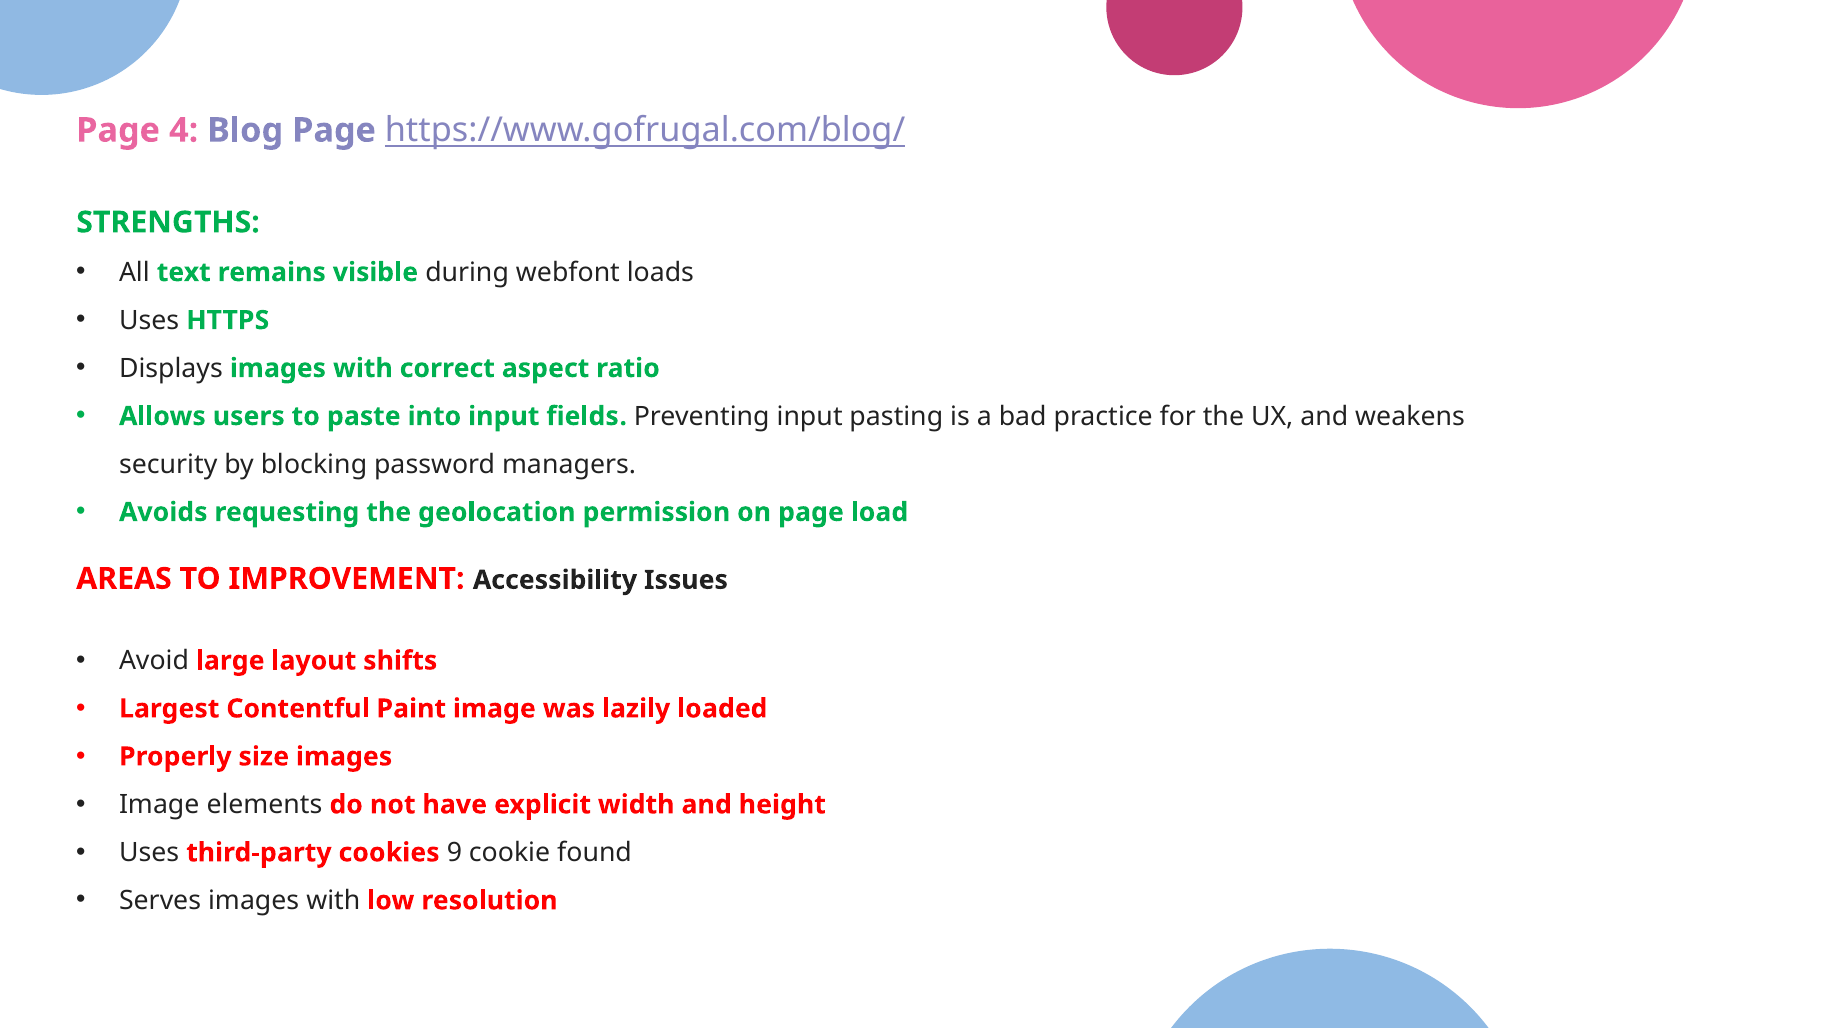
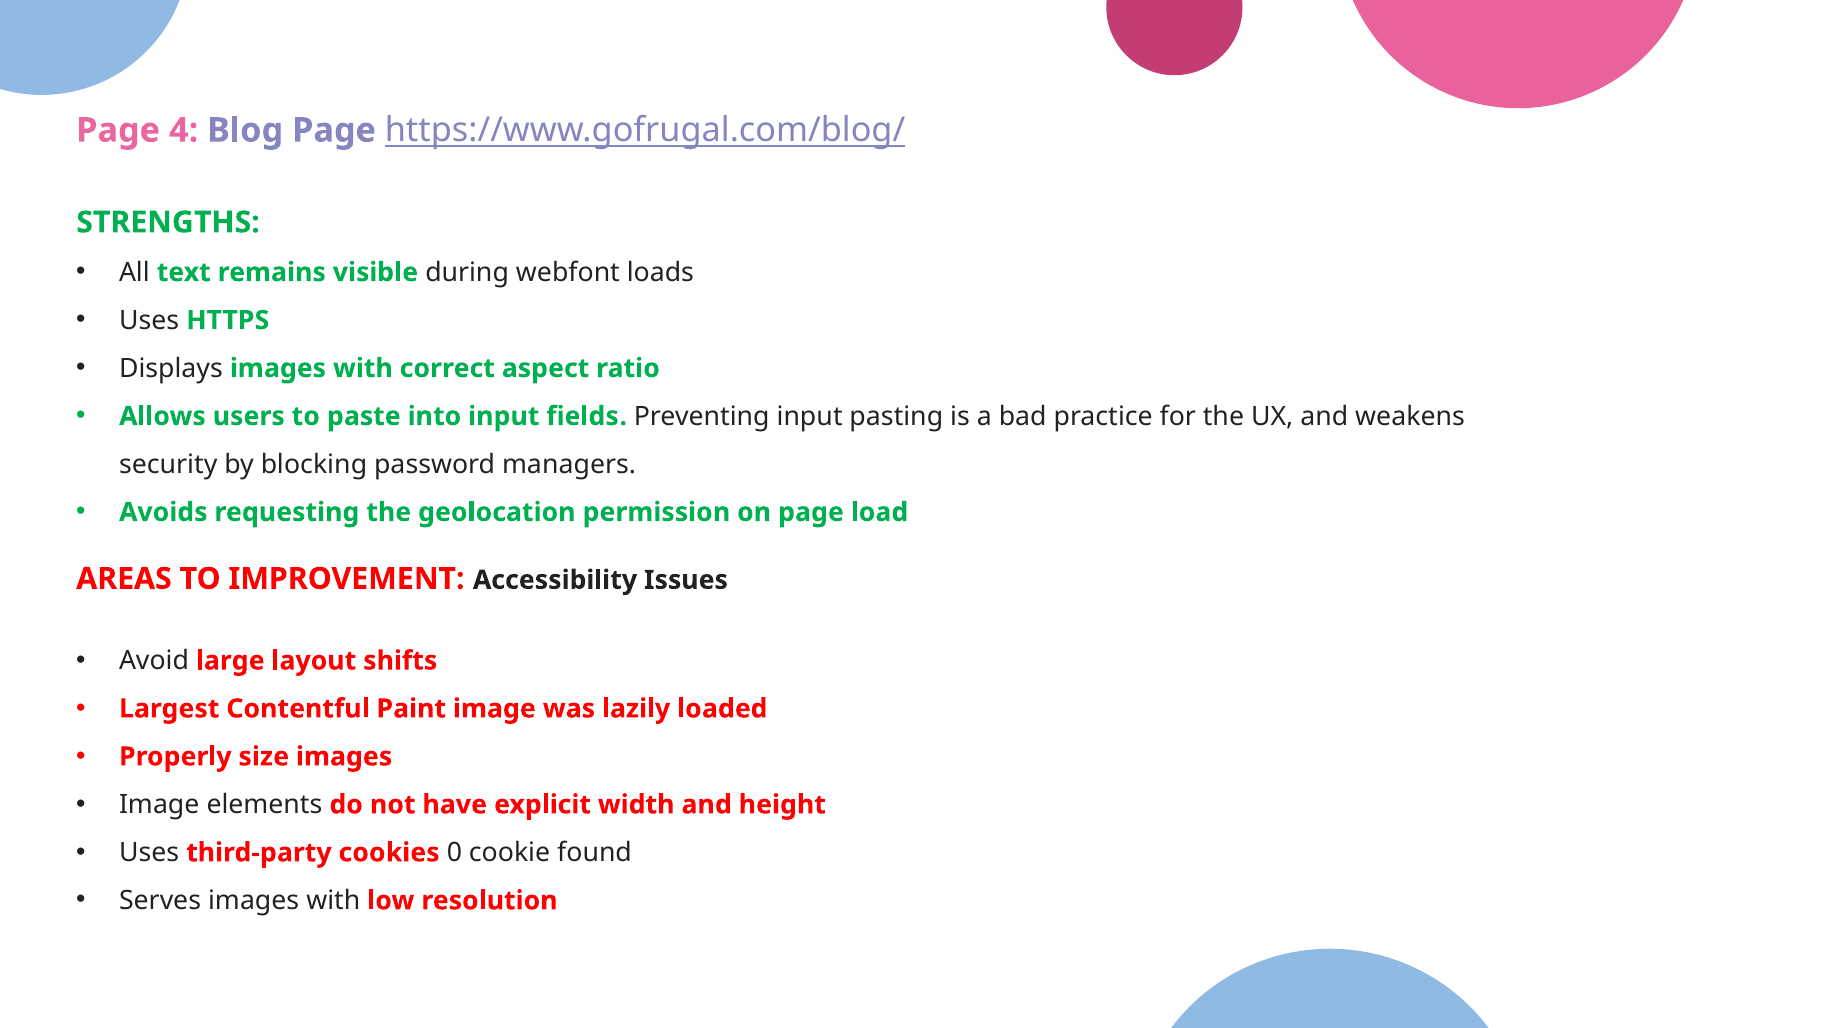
9: 9 -> 0
